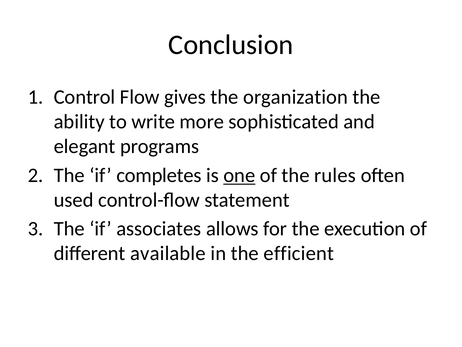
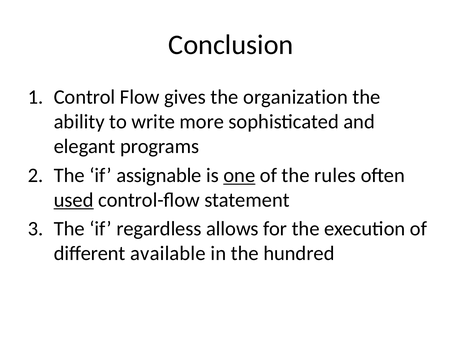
completes: completes -> assignable
used underline: none -> present
associates: associates -> regardless
efficient: efficient -> hundred
